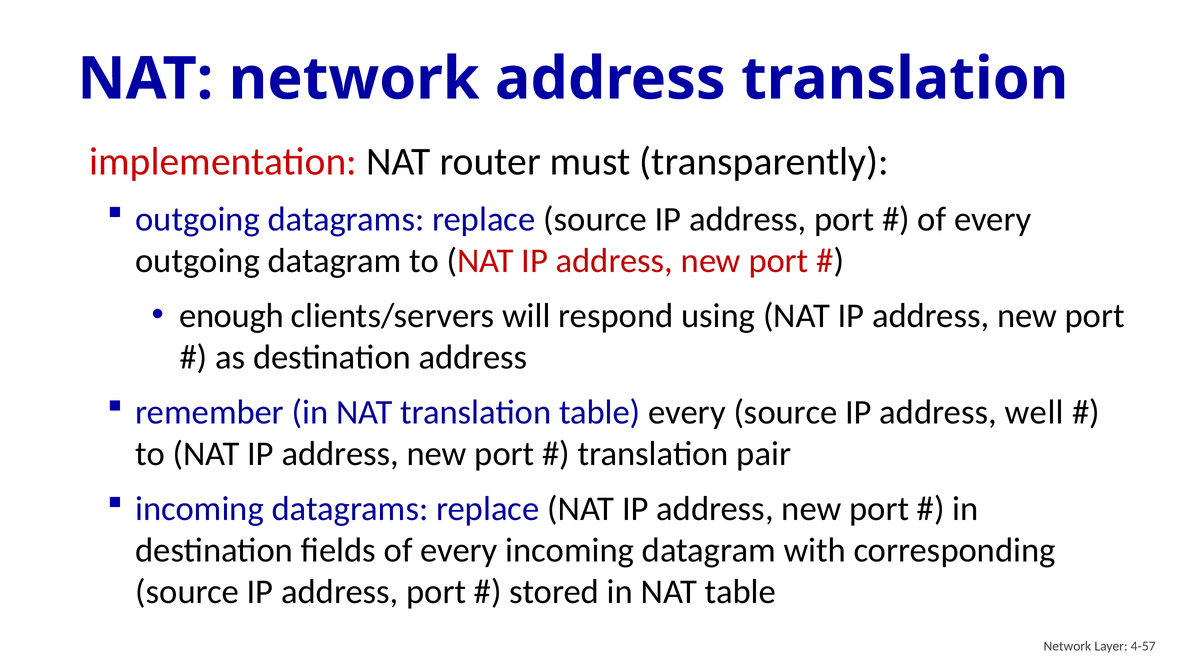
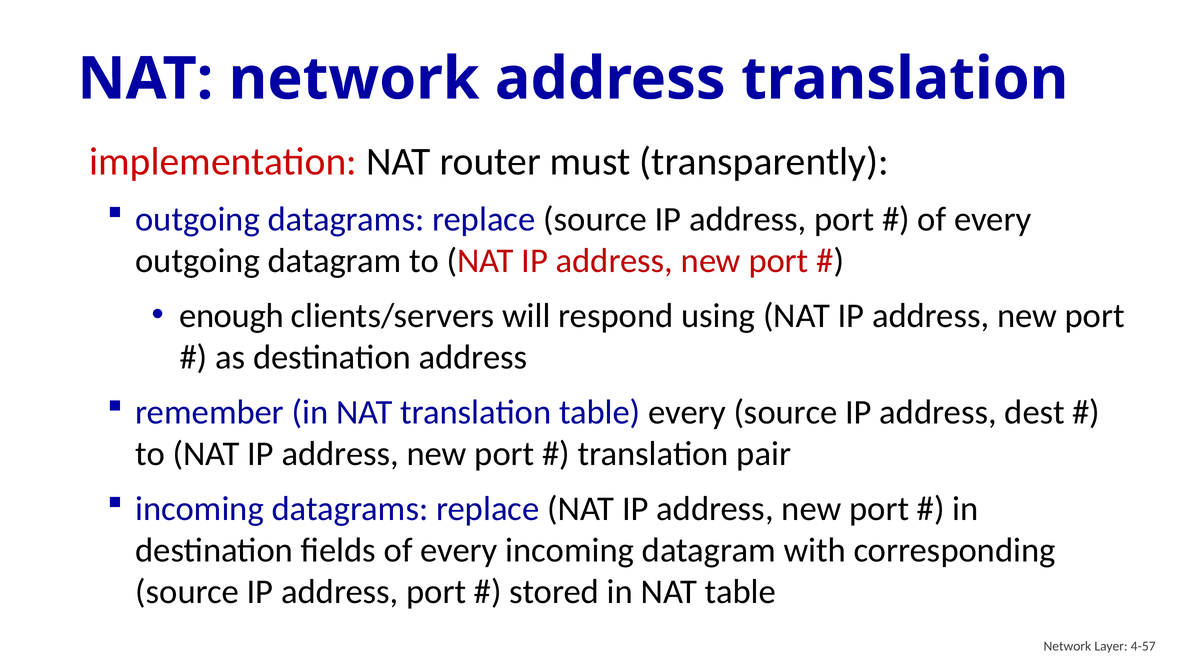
well: well -> dest
